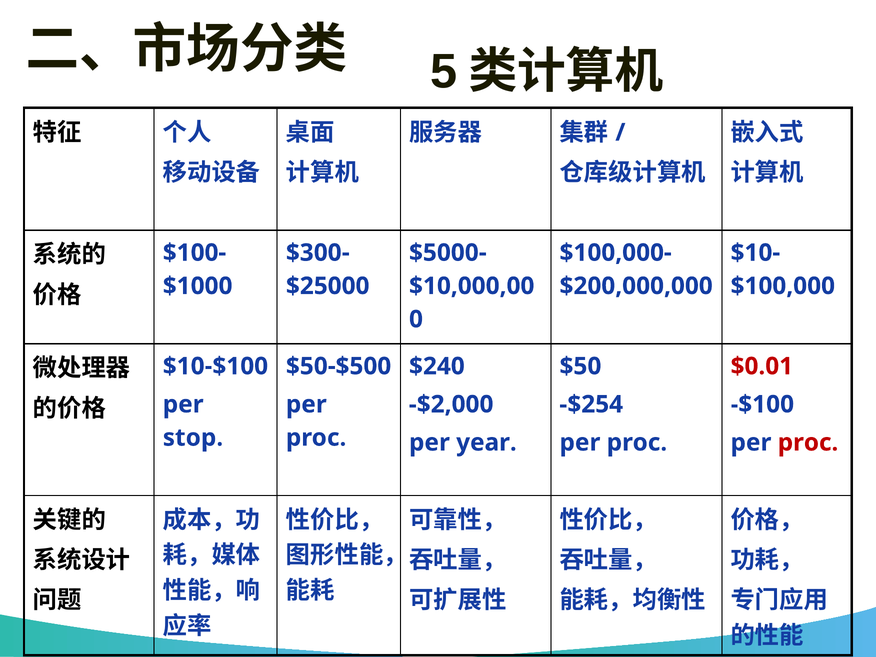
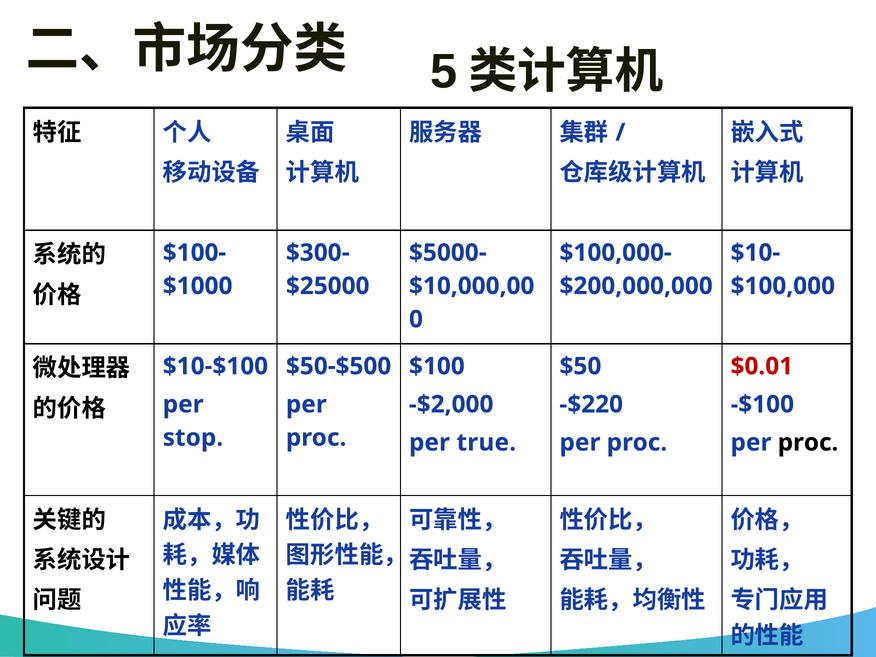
$240: $240 -> $100
-$254: -$254 -> -$220
year: year -> true
proc at (808, 443) colour: red -> black
